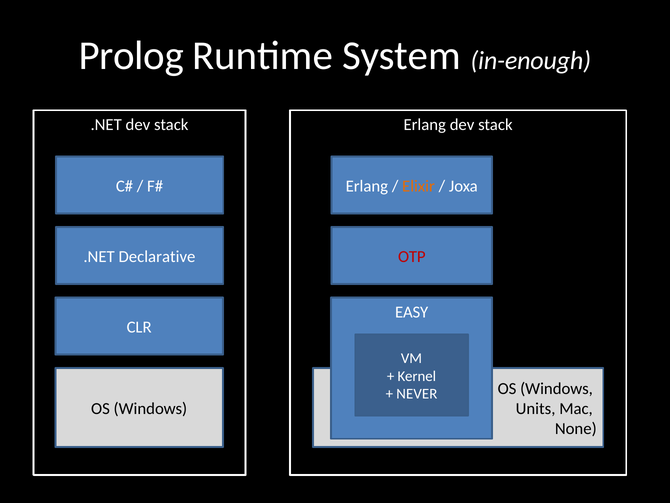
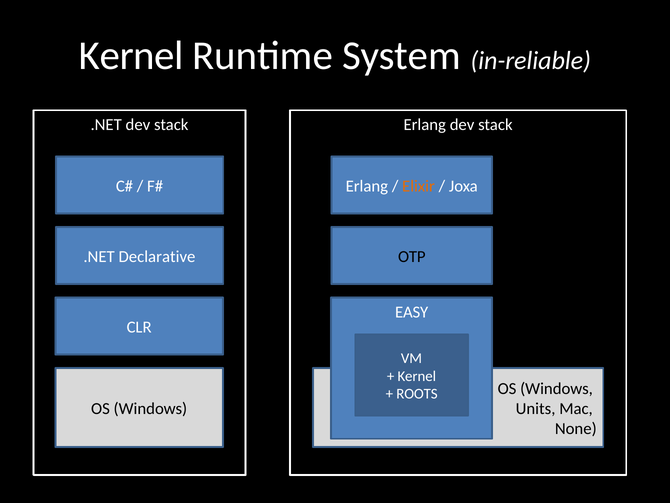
Prolog at (131, 56): Prolog -> Kernel
in-enough: in-enough -> in-reliable
OTP colour: red -> black
NEVER: NEVER -> ROOTS
